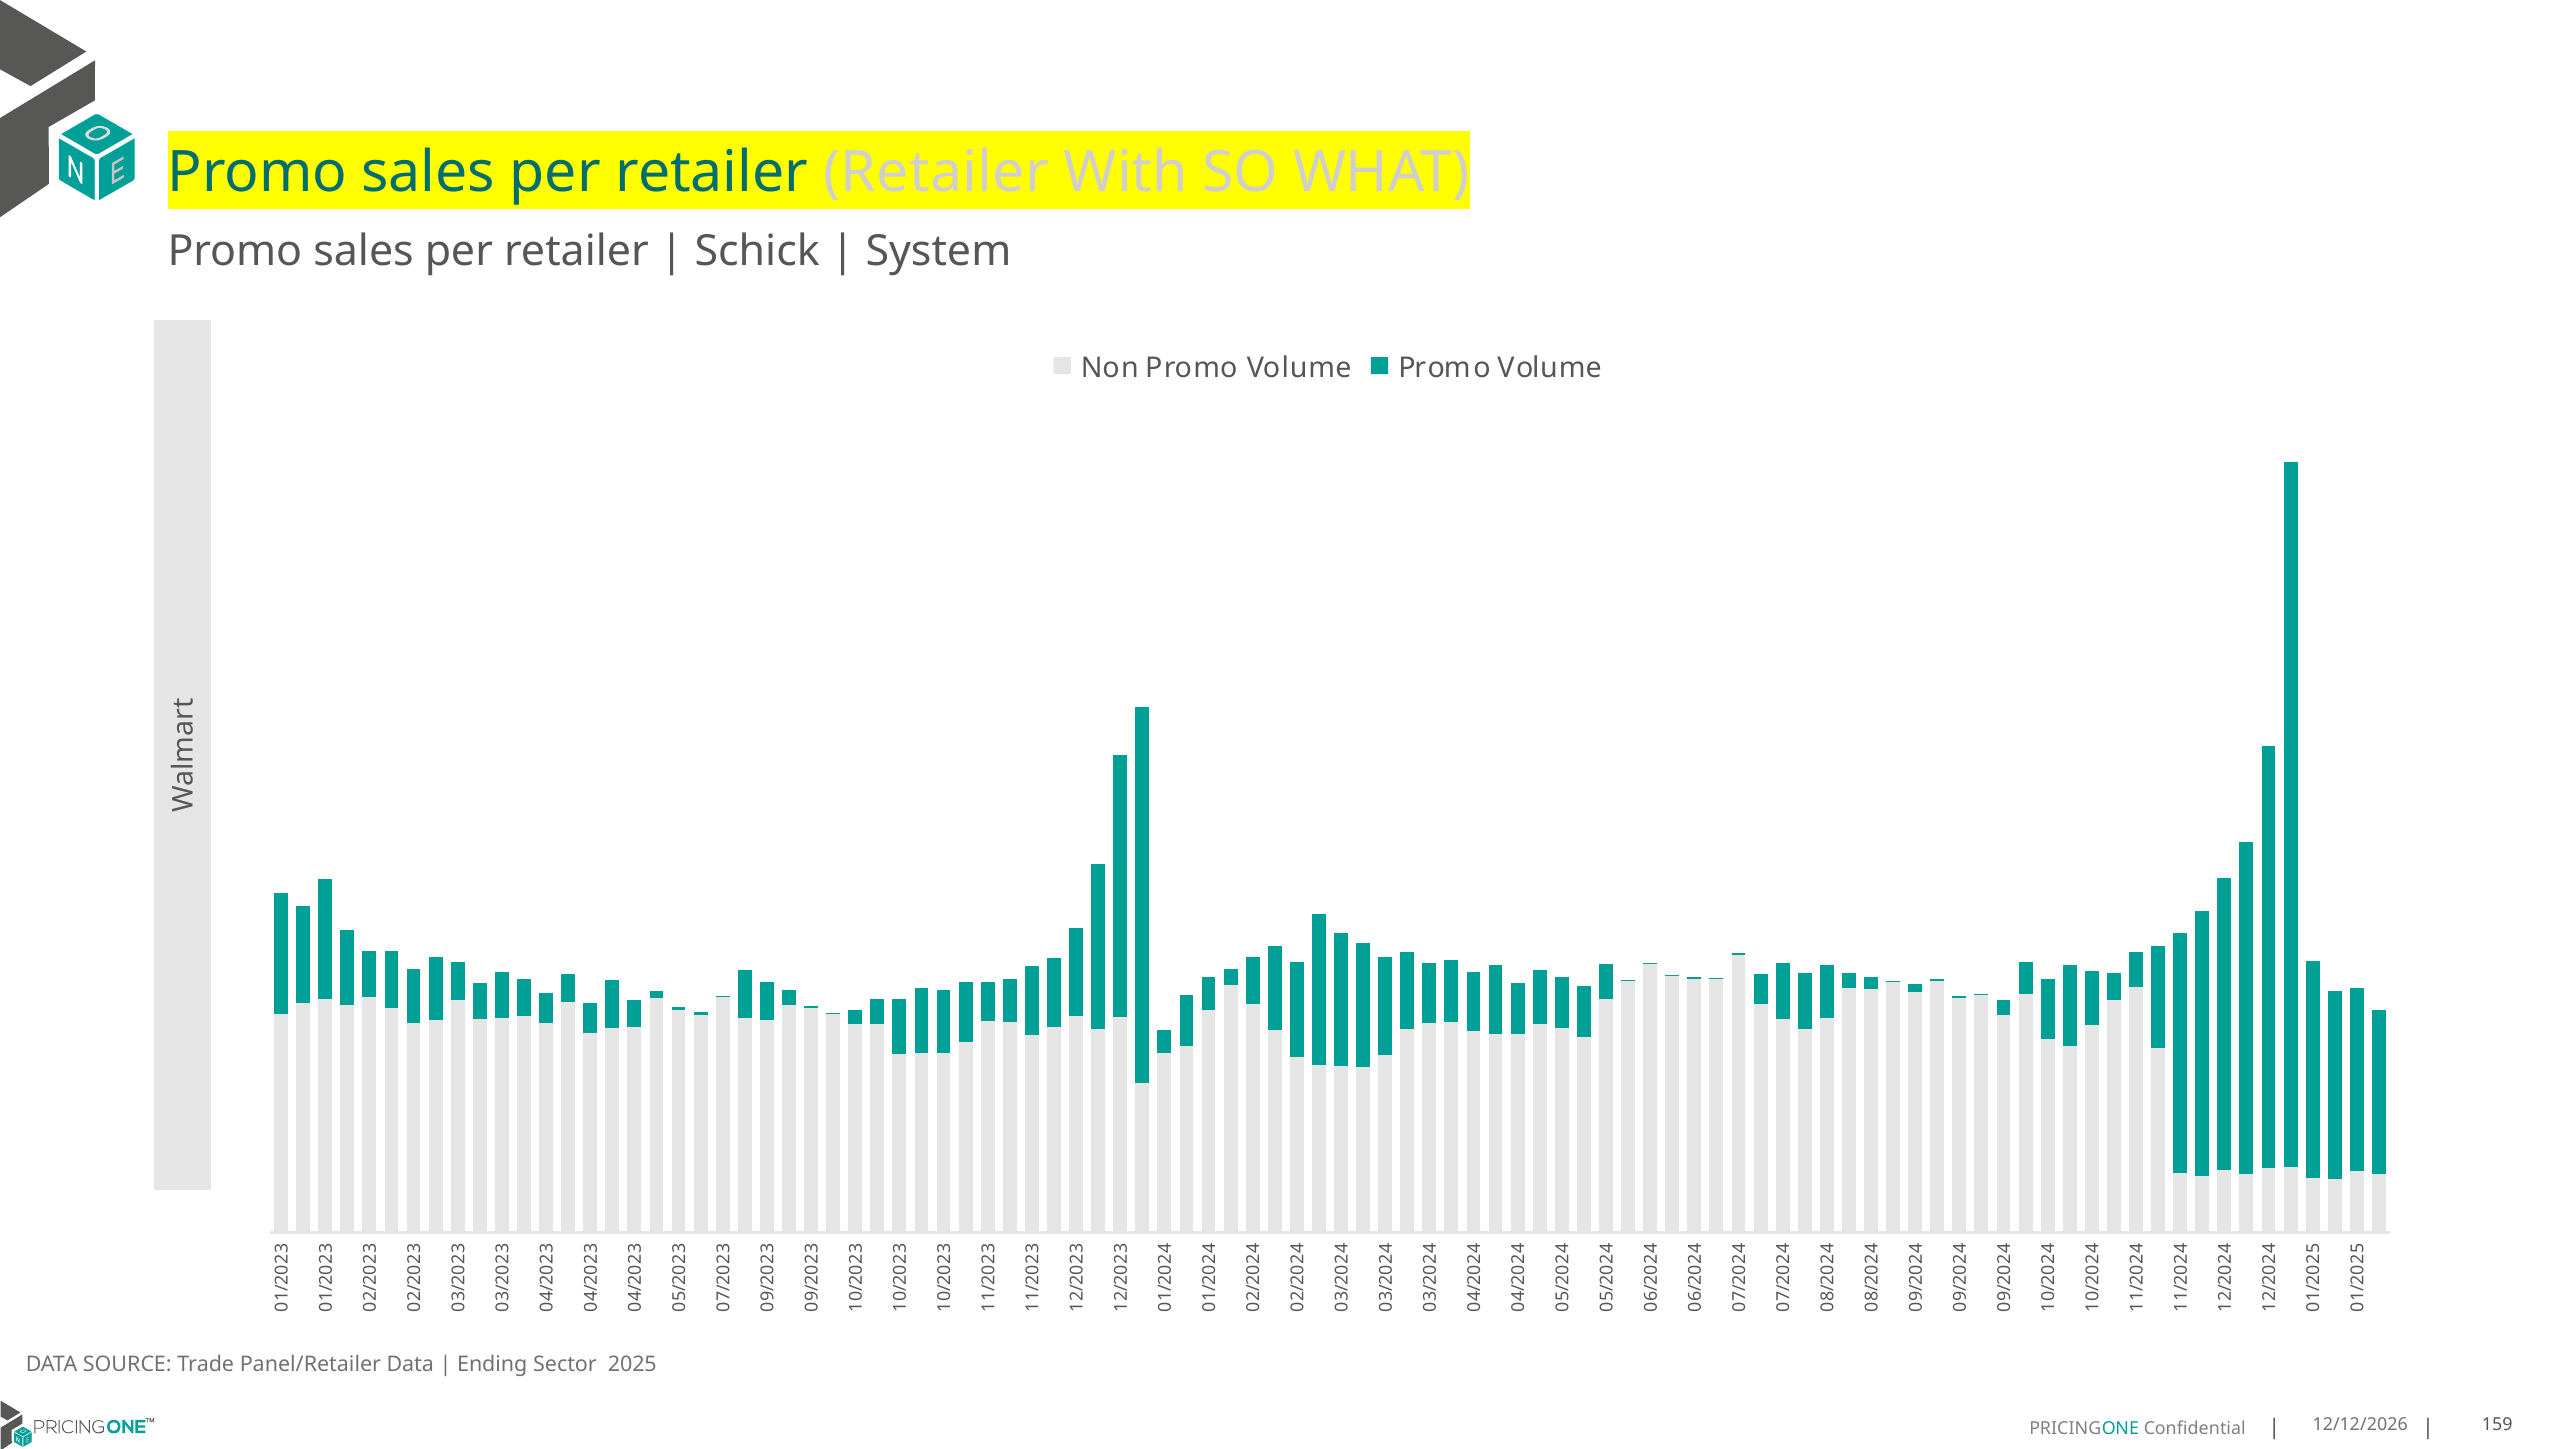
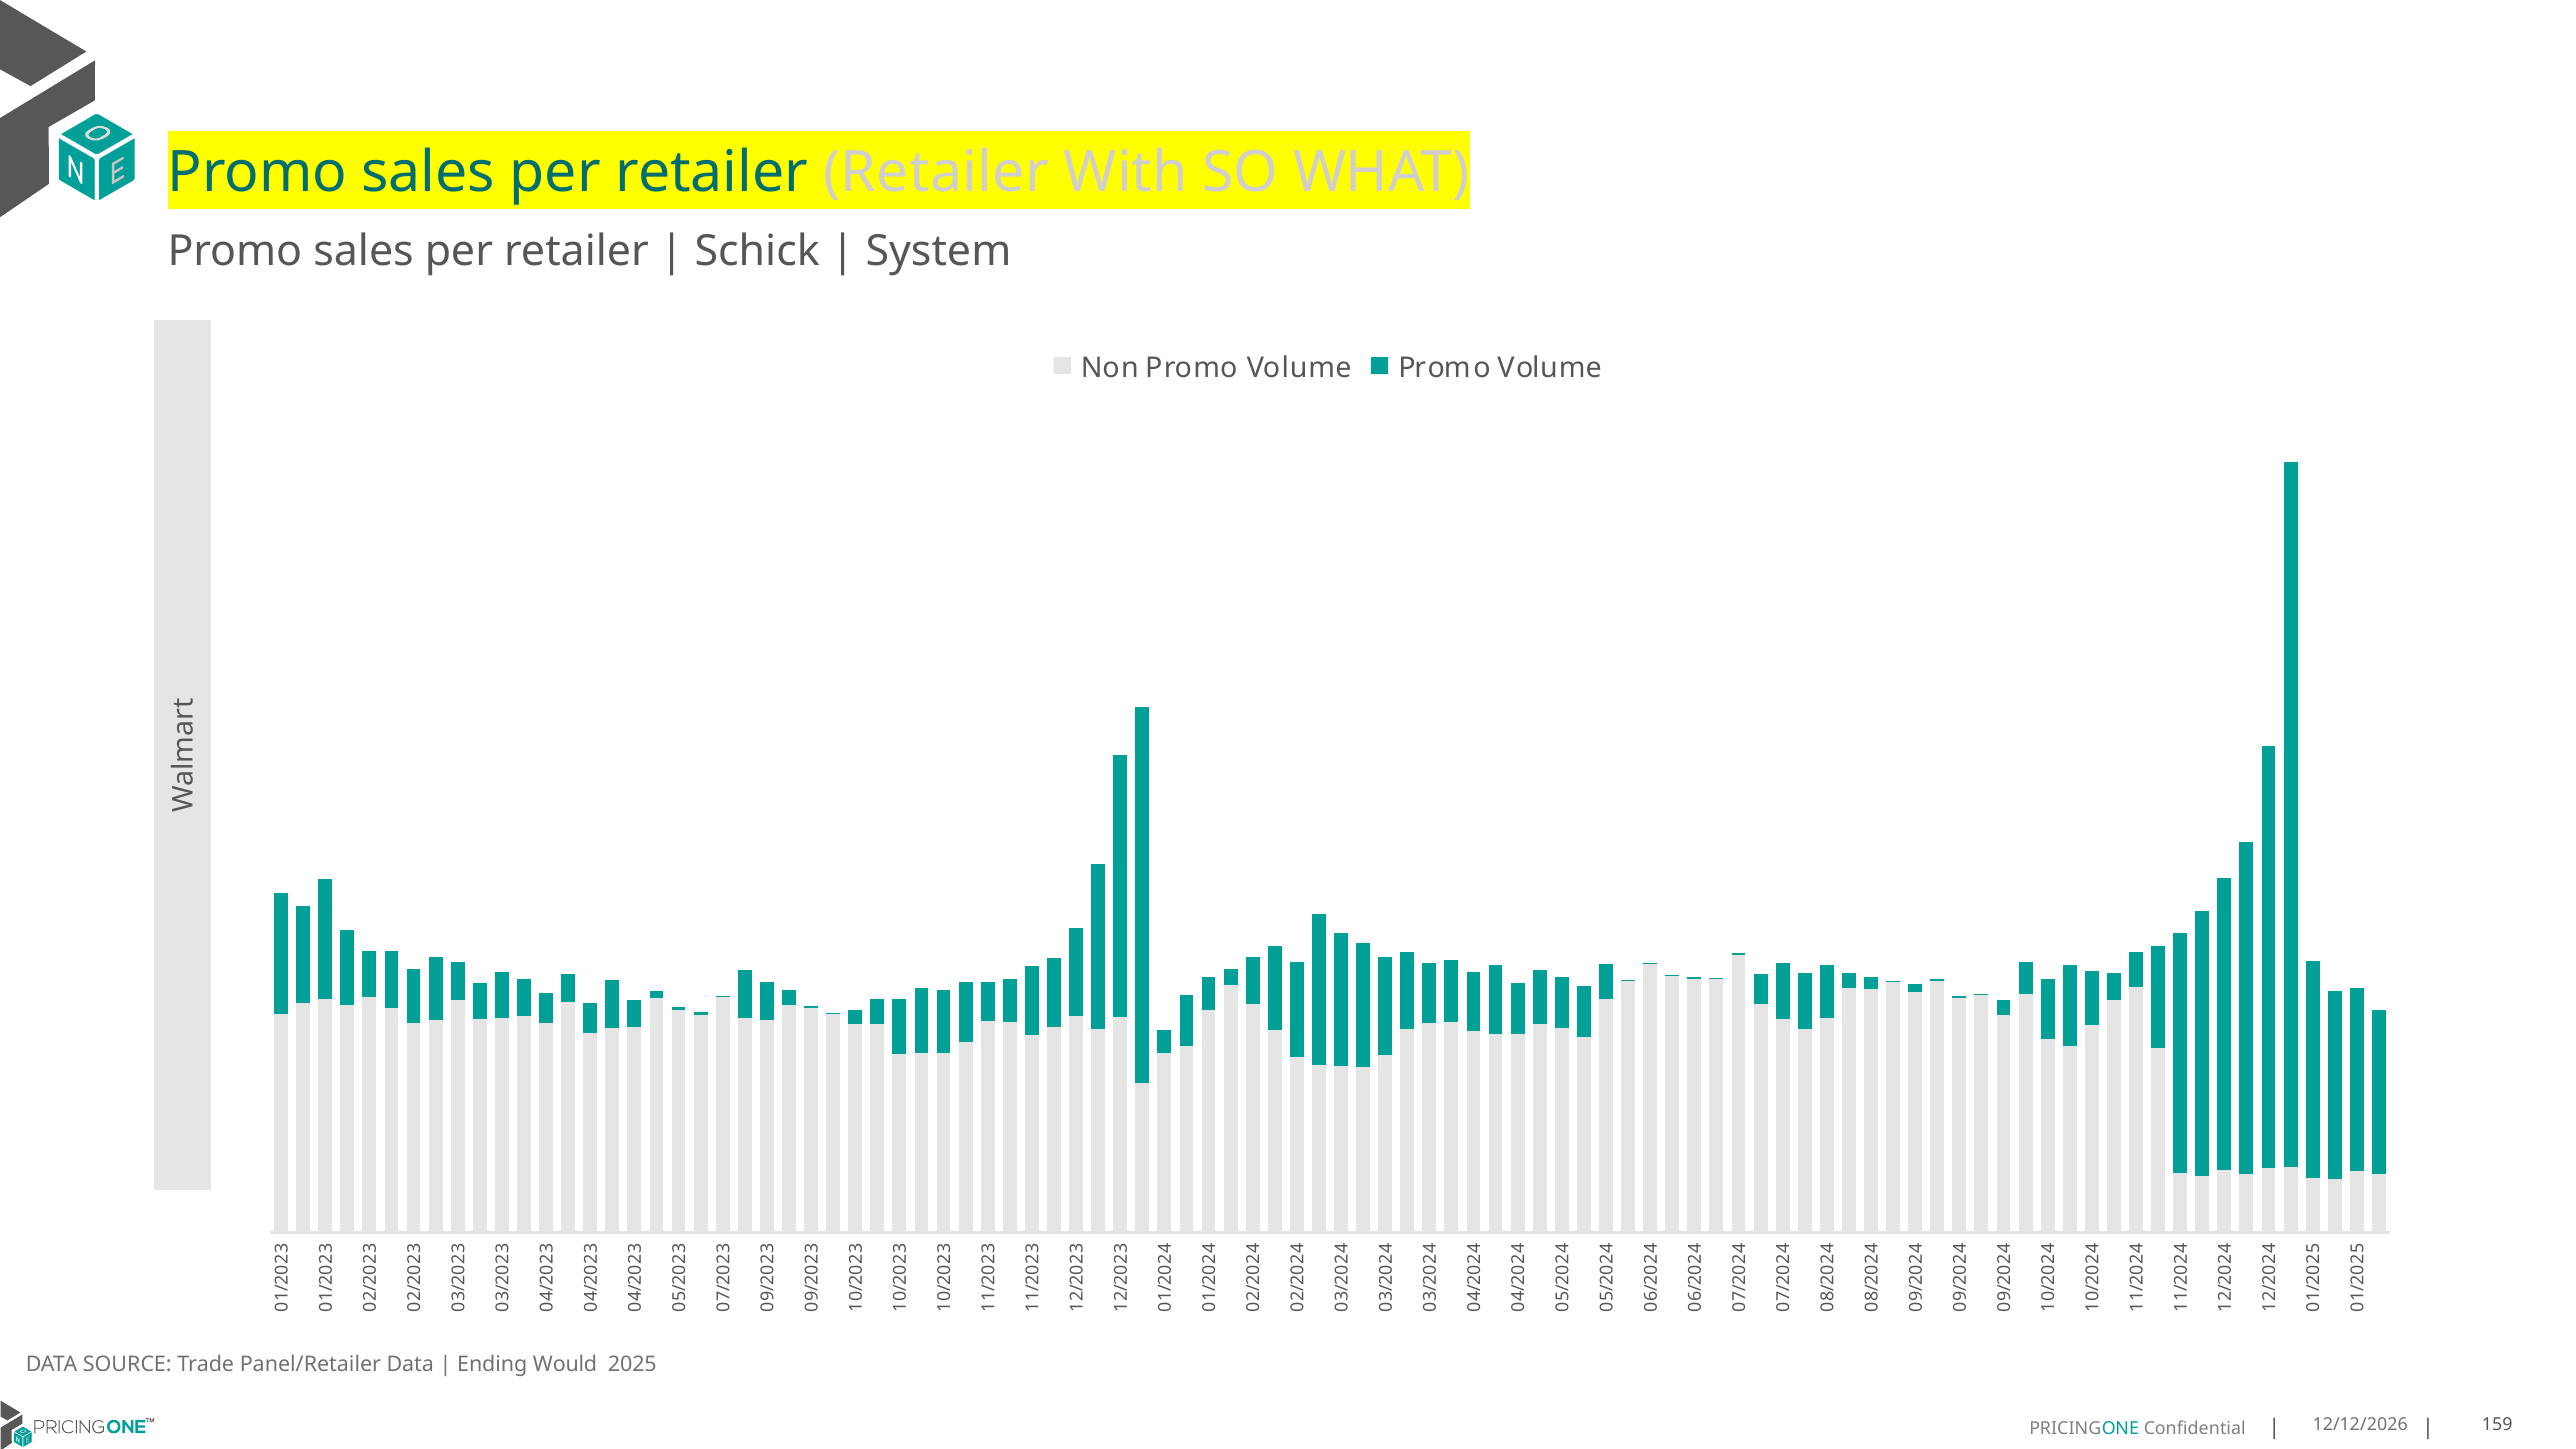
Sector: Sector -> Would
